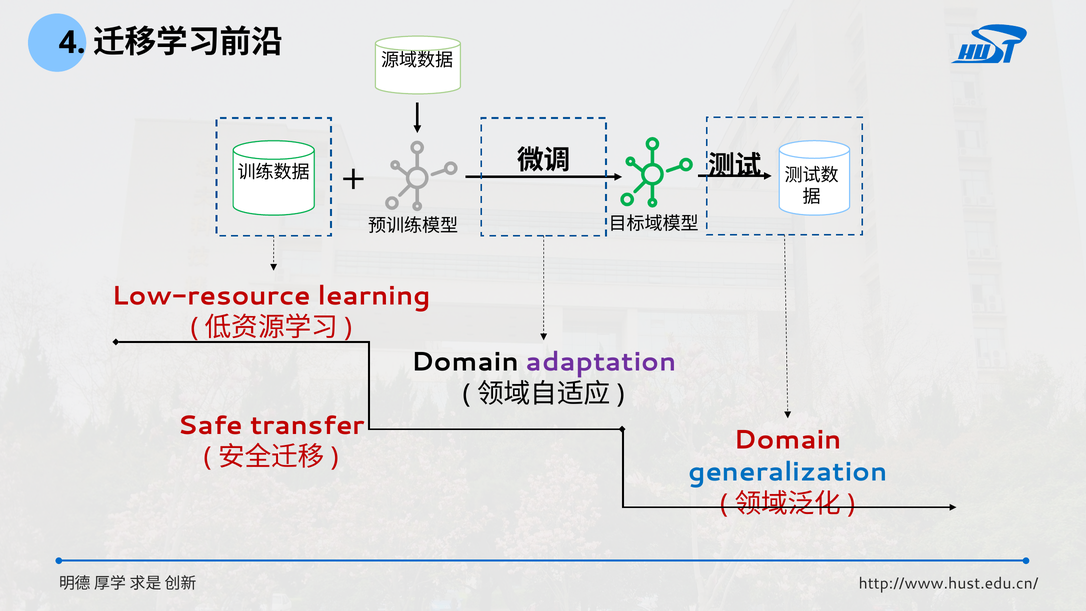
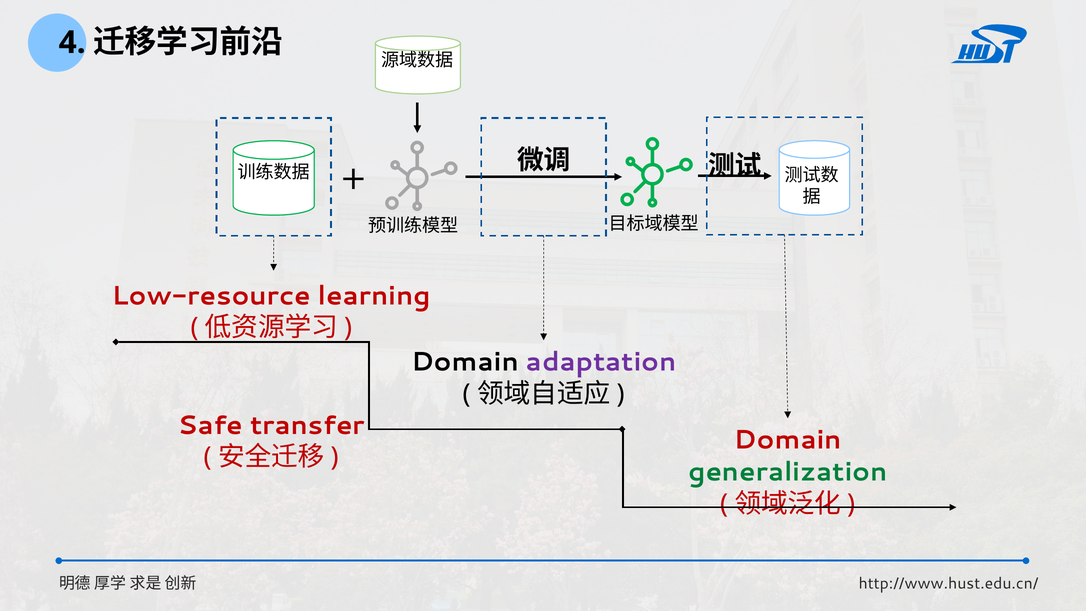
generalization colour: blue -> green
